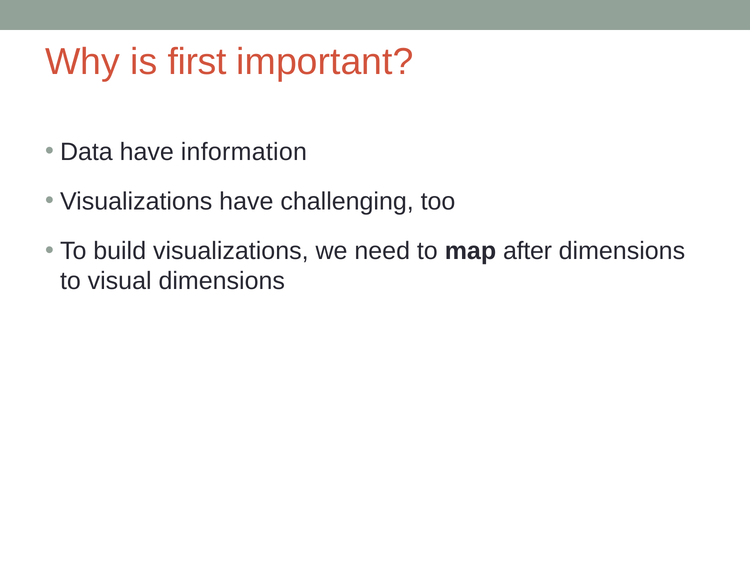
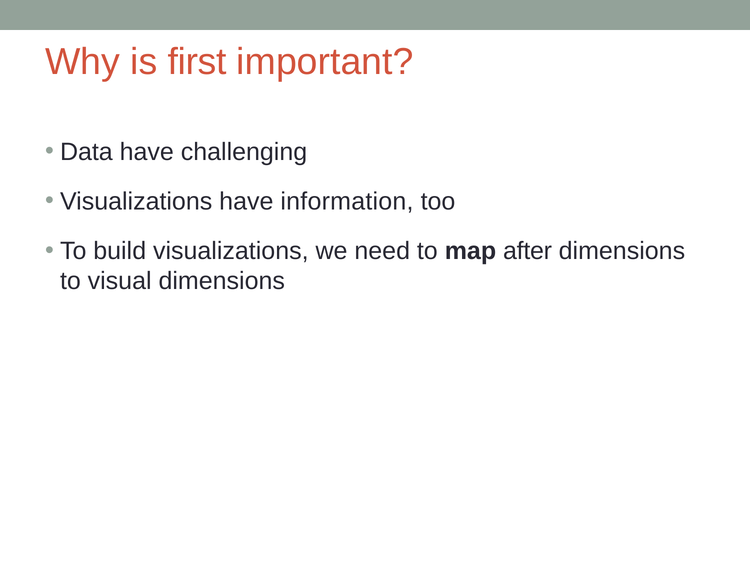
information: information -> challenging
challenging: challenging -> information
